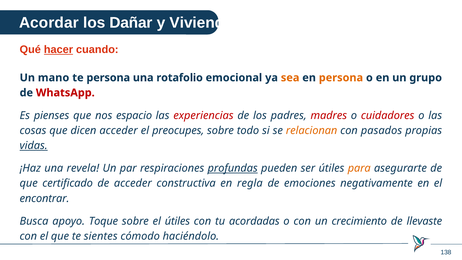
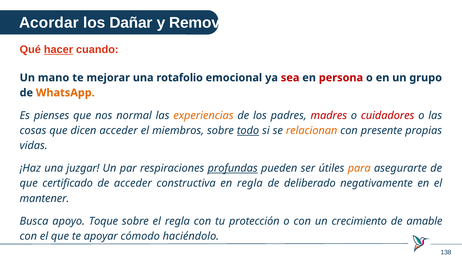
Viviendo: Viviendo -> Remover
te persona: persona -> mejorar
sea colour: orange -> red
persona at (341, 78) colour: orange -> red
WhatsApp colour: red -> orange
espacio: espacio -> normal
experiencias colour: red -> orange
preocupes: preocupes -> miembros
todo underline: none -> present
pasados: pasados -> presente
vidas underline: present -> none
revela: revela -> juzgar
emociones: emociones -> deliberado
encontrar: encontrar -> mantener
el útiles: útiles -> regla
acordadas: acordadas -> protección
llevaste: llevaste -> amable
sientes: sientes -> apoyar
